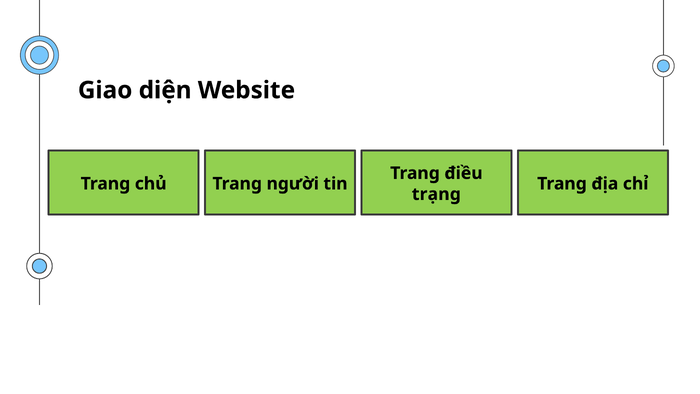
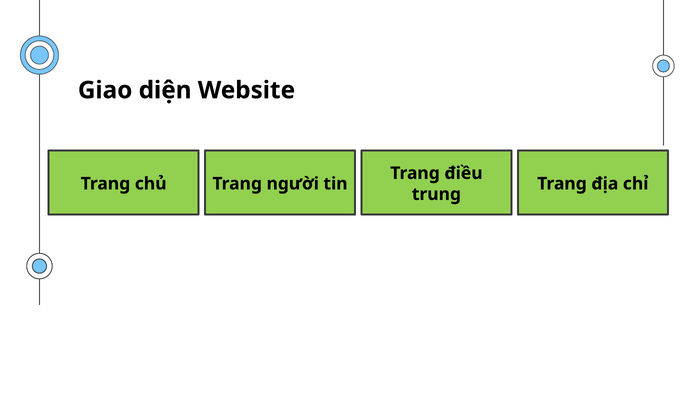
trạng: trạng -> trung
